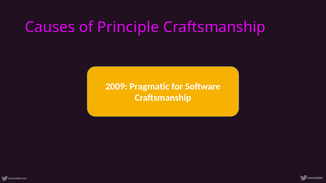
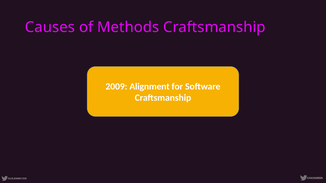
Principle: Principle -> Methods
Pragmatic: Pragmatic -> Alignment
